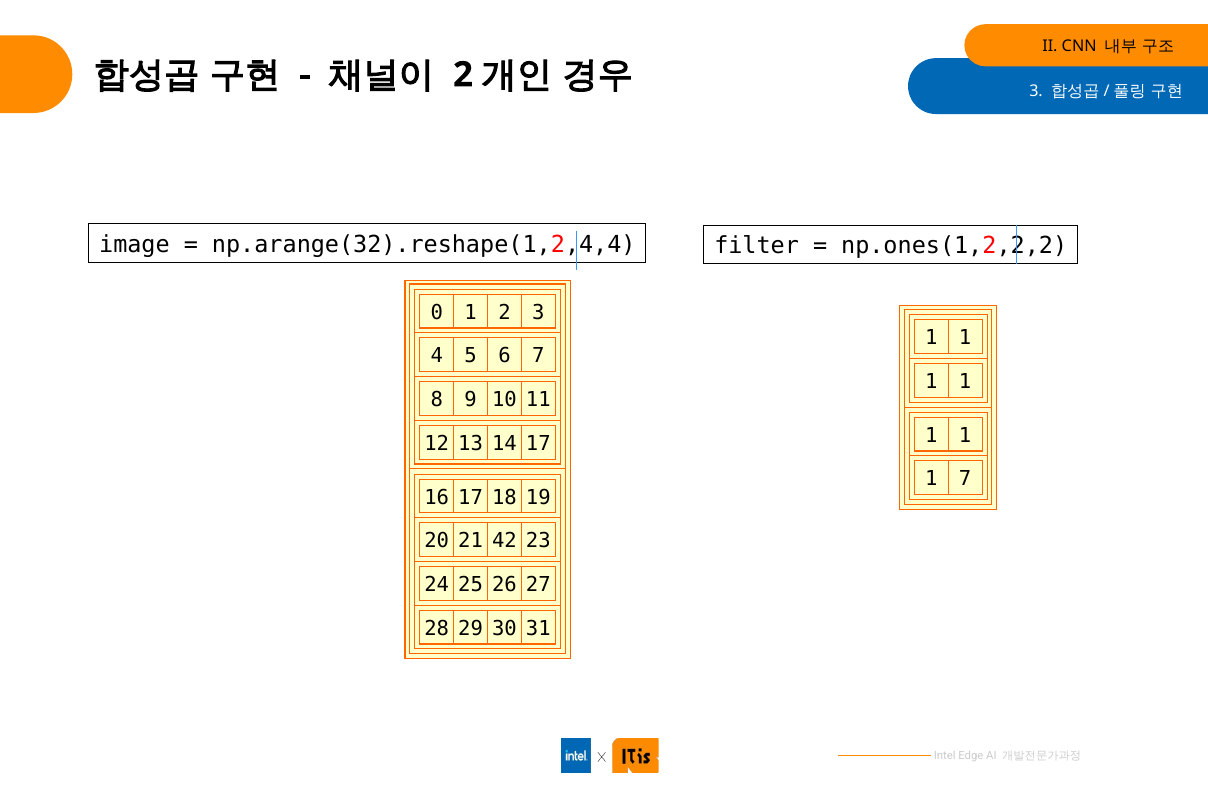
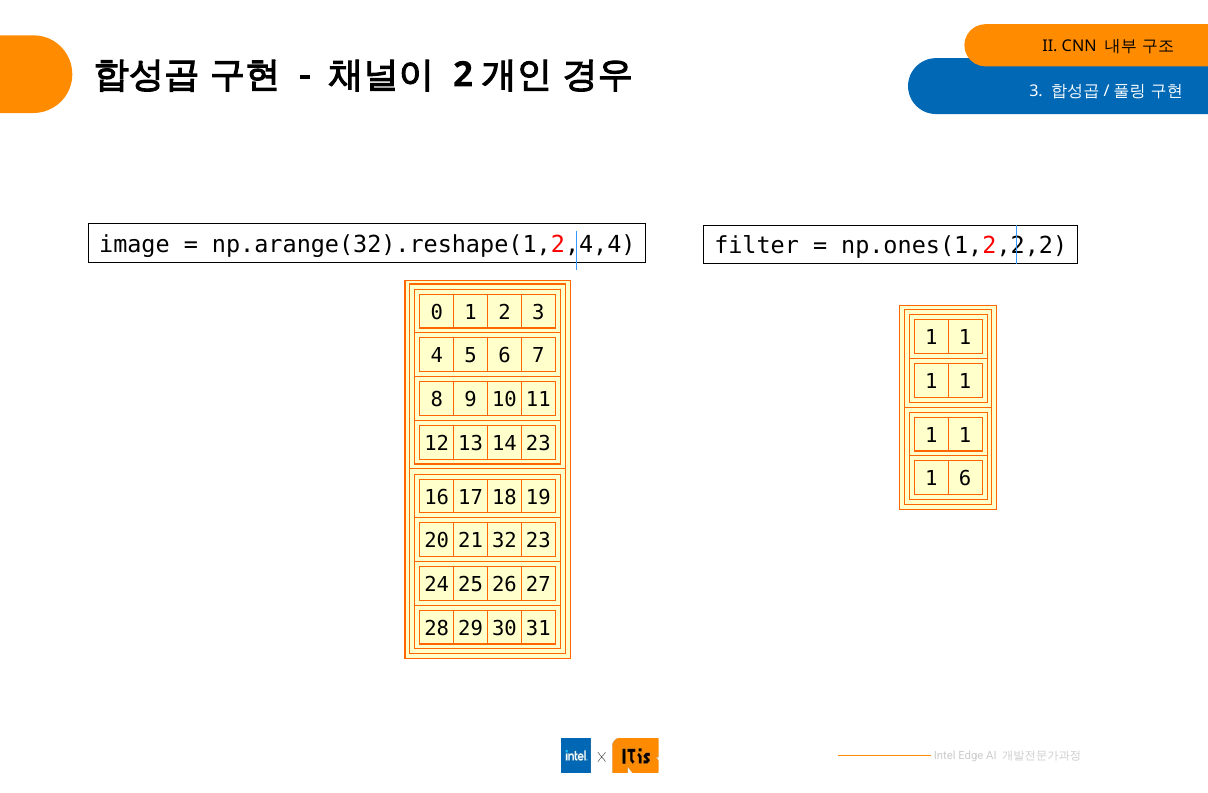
14 17: 17 -> 23
1 7: 7 -> 6
42: 42 -> 32
